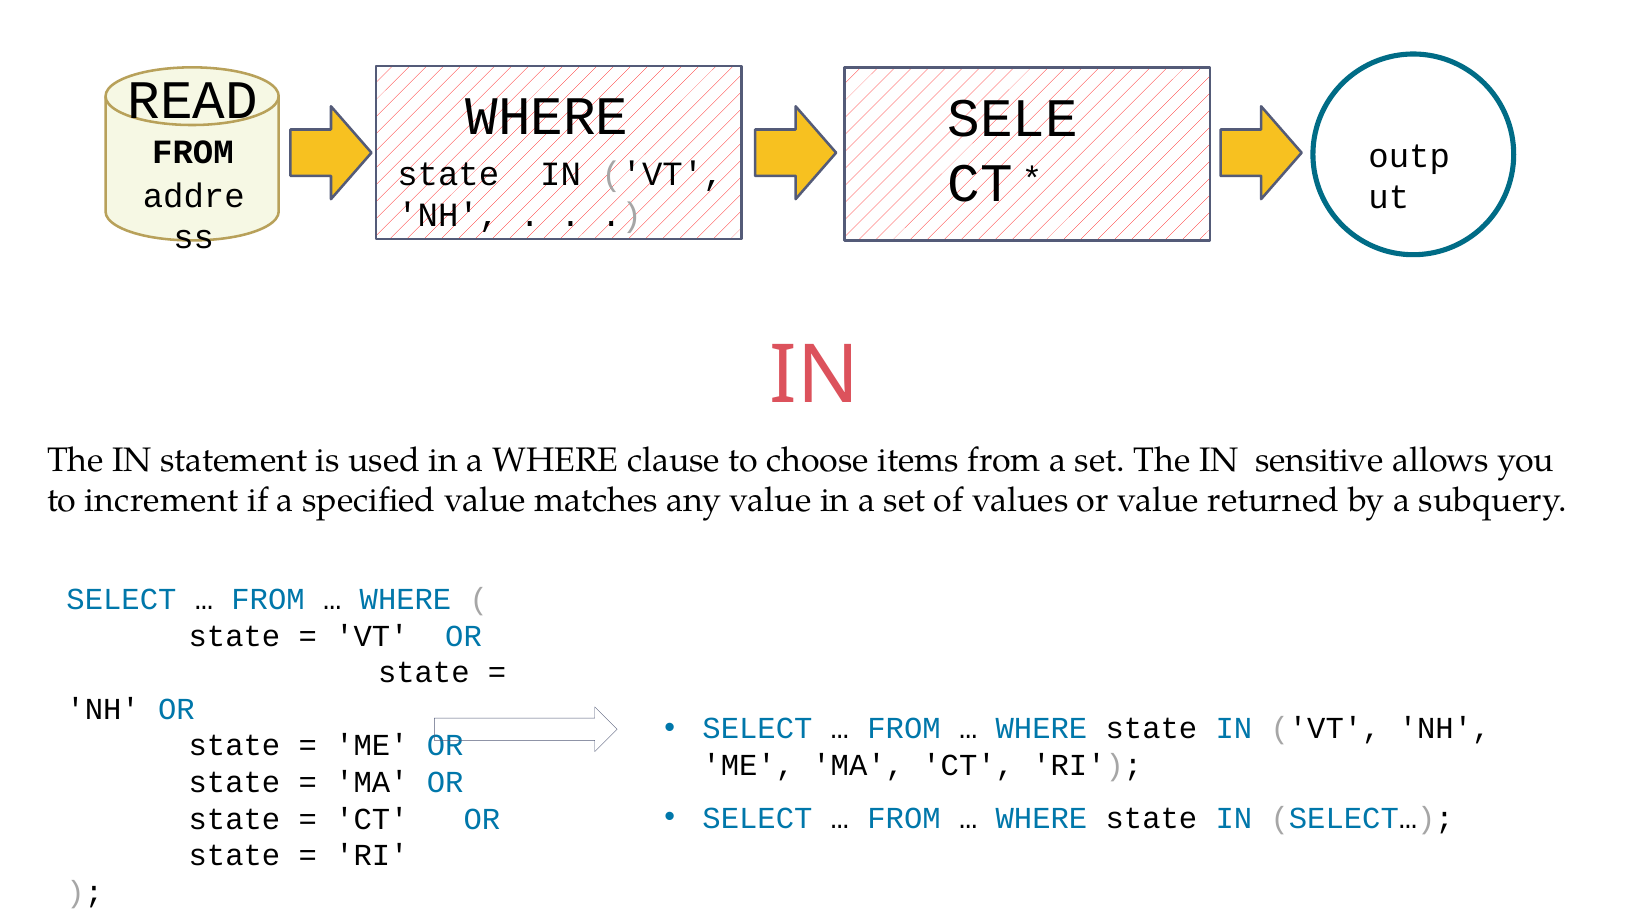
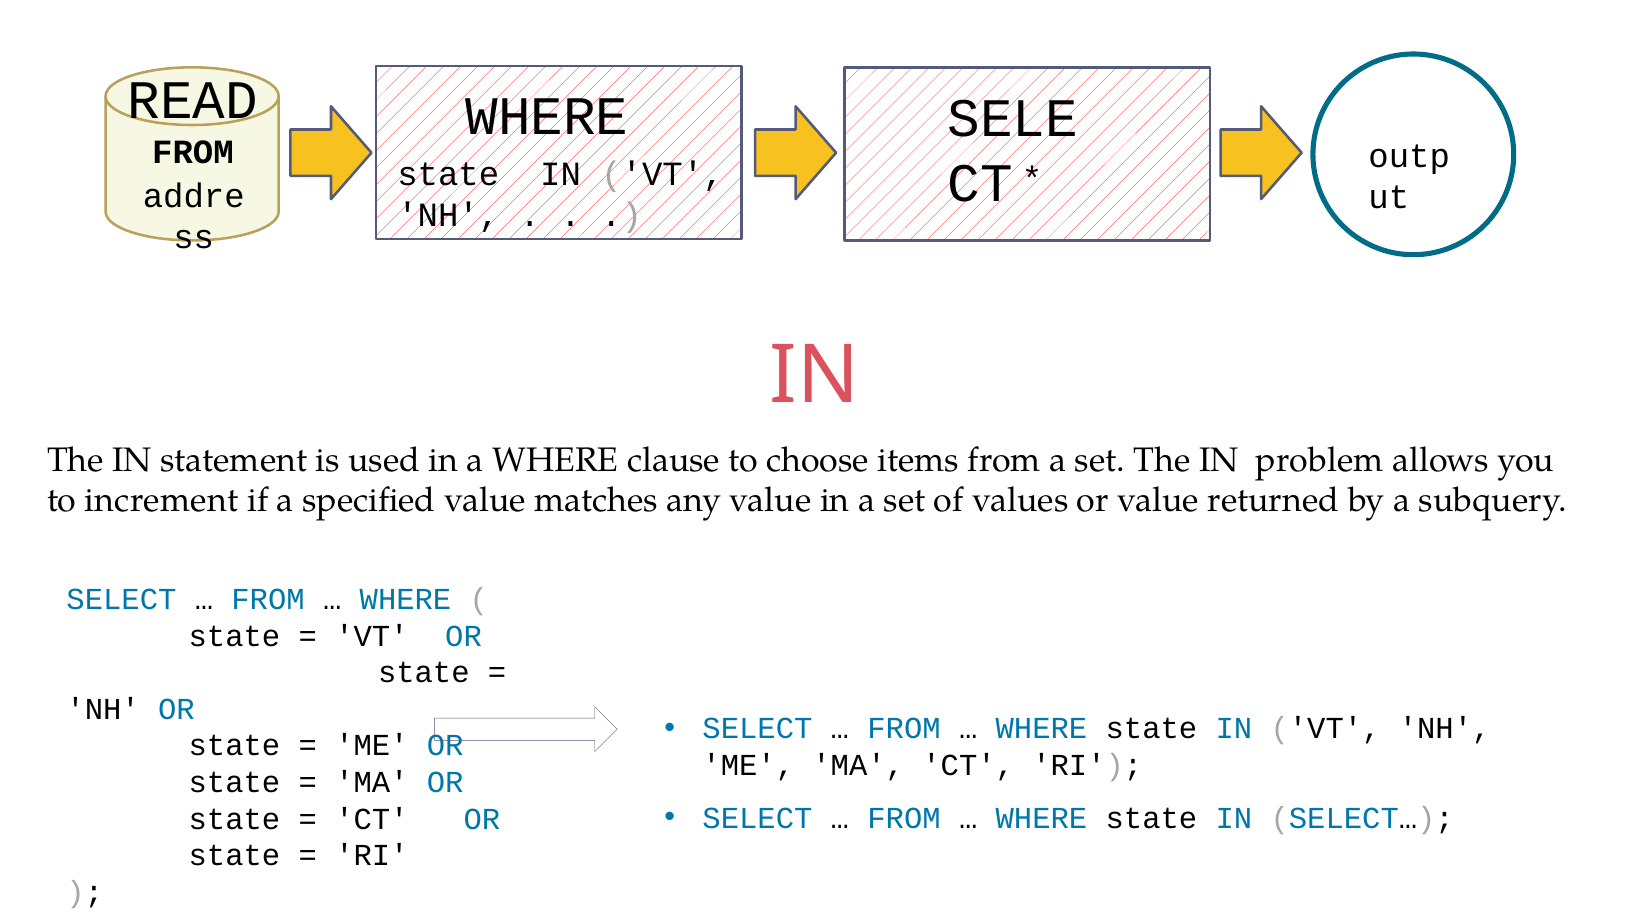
sensitive: sensitive -> problem
